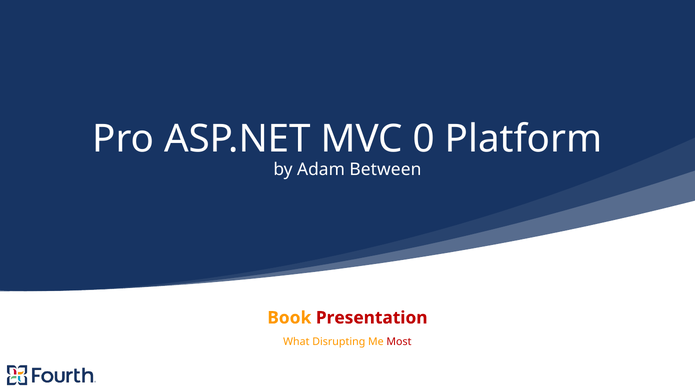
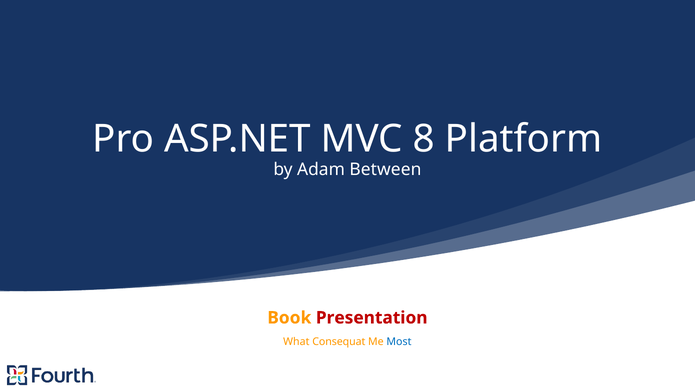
0: 0 -> 8
Disrupting: Disrupting -> Consequat
Most colour: red -> blue
